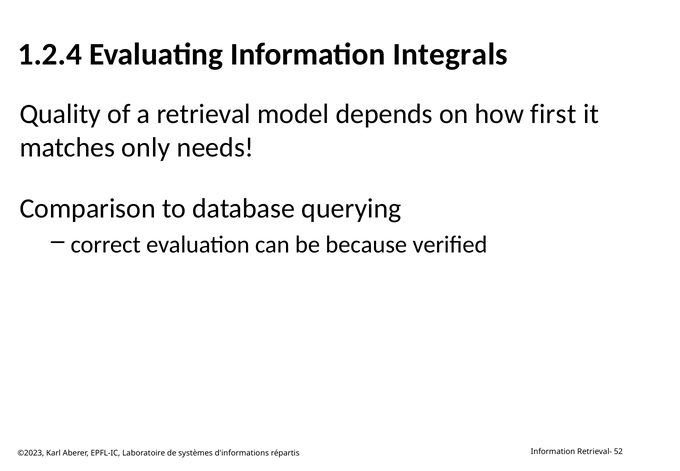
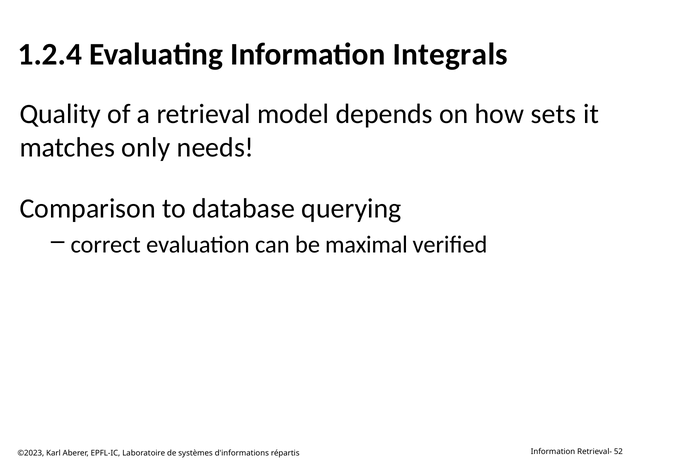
first: first -> sets
because: because -> maximal
